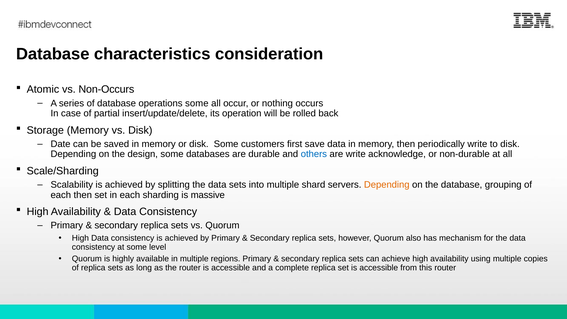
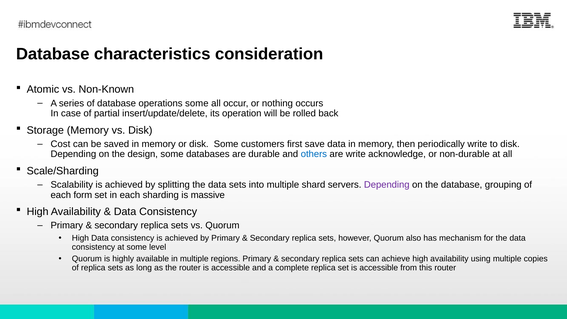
Non-Occurs: Non-Occurs -> Non-Known
Date: Date -> Cost
Depending at (387, 185) colour: orange -> purple
each then: then -> form
